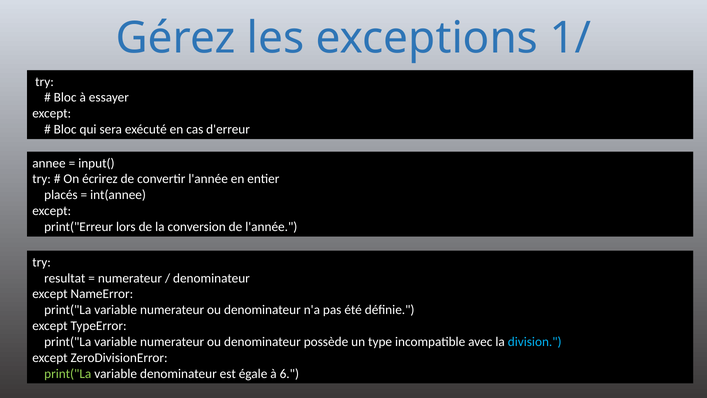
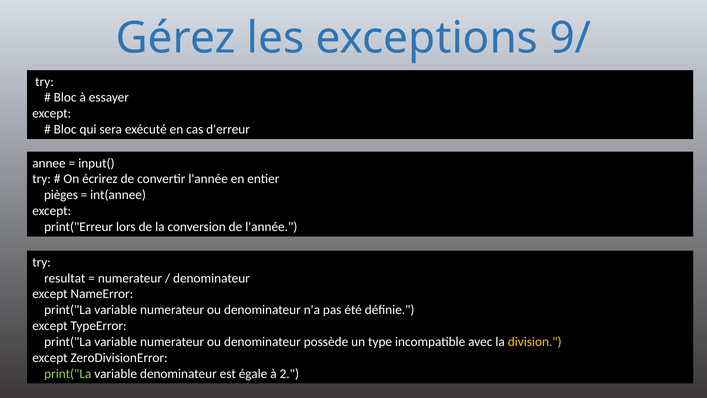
1/: 1/ -> 9/
placés: placés -> pièges
division colour: light blue -> yellow
6: 6 -> 2
